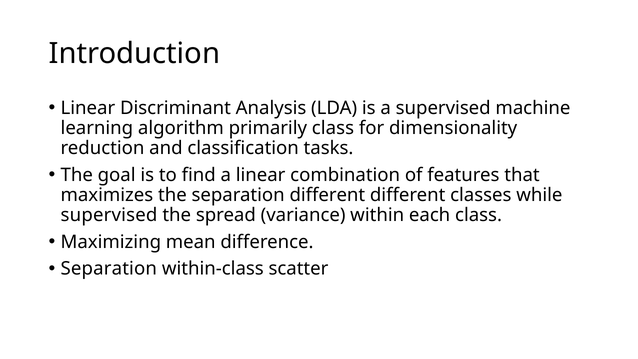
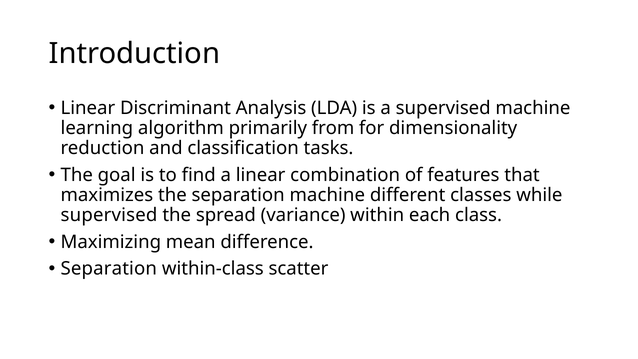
primarily class: class -> from
separation different: different -> machine
